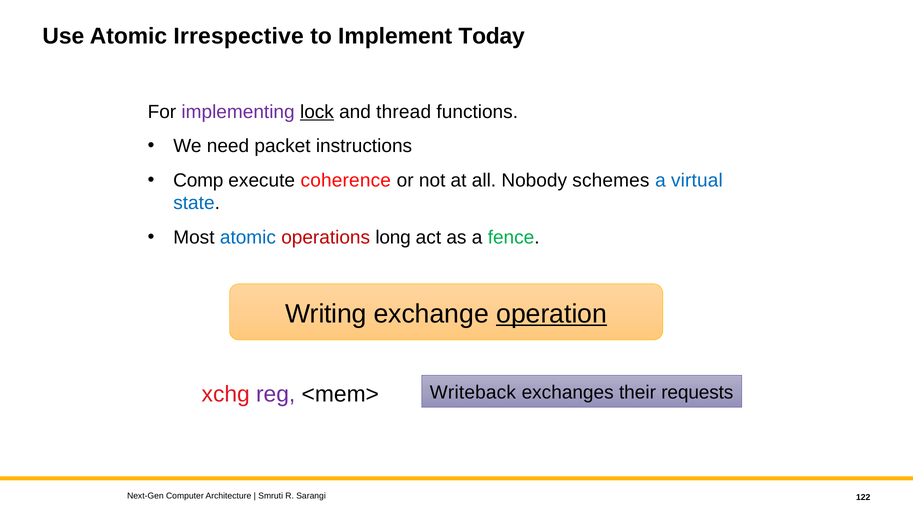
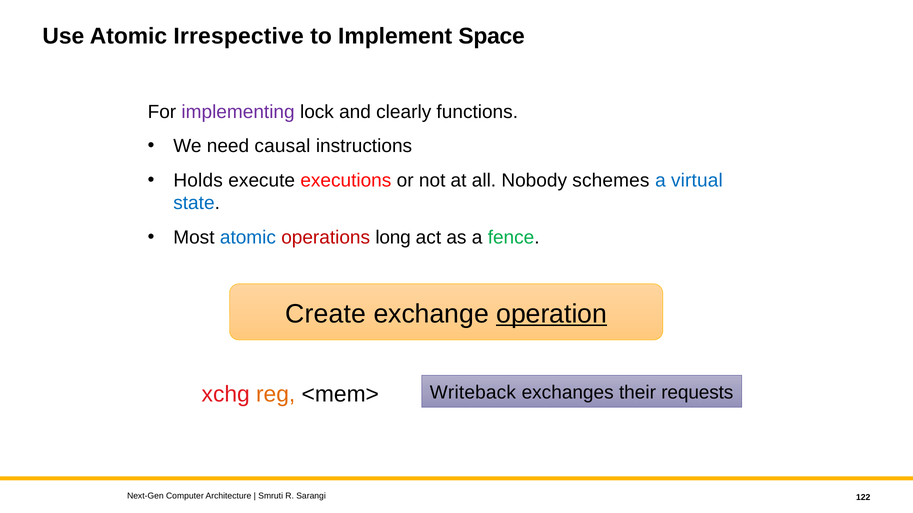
Today: Today -> Space
lock underline: present -> none
thread: thread -> clearly
packet: packet -> causal
Comp: Comp -> Holds
coherence: coherence -> executions
Writing: Writing -> Create
reg colour: purple -> orange
